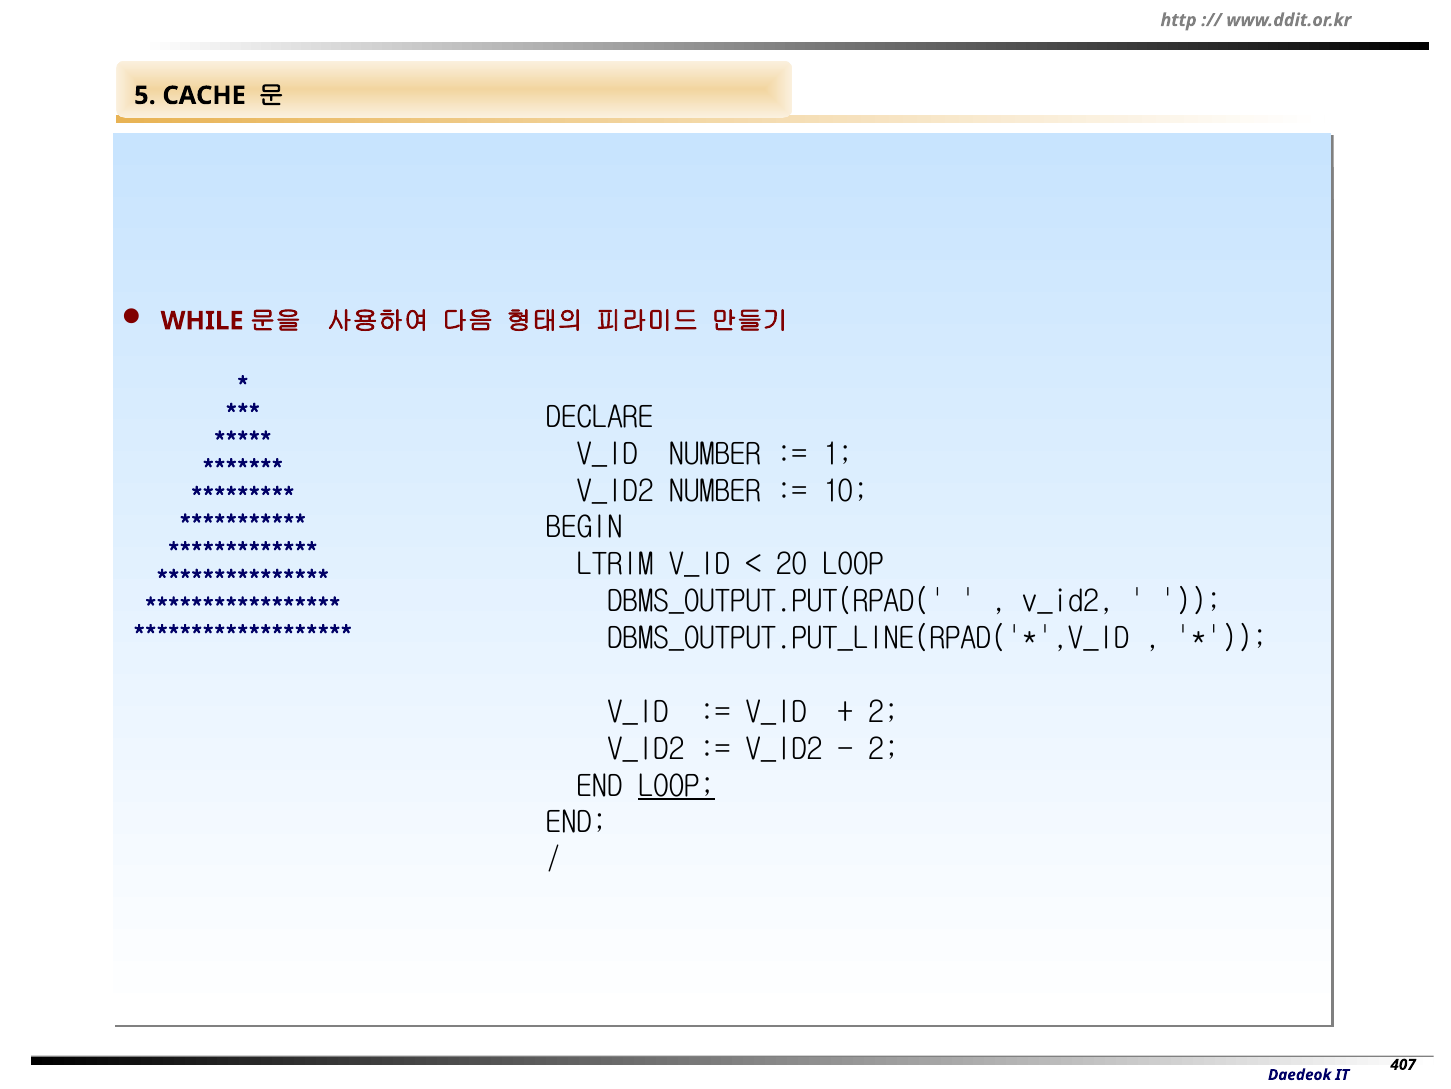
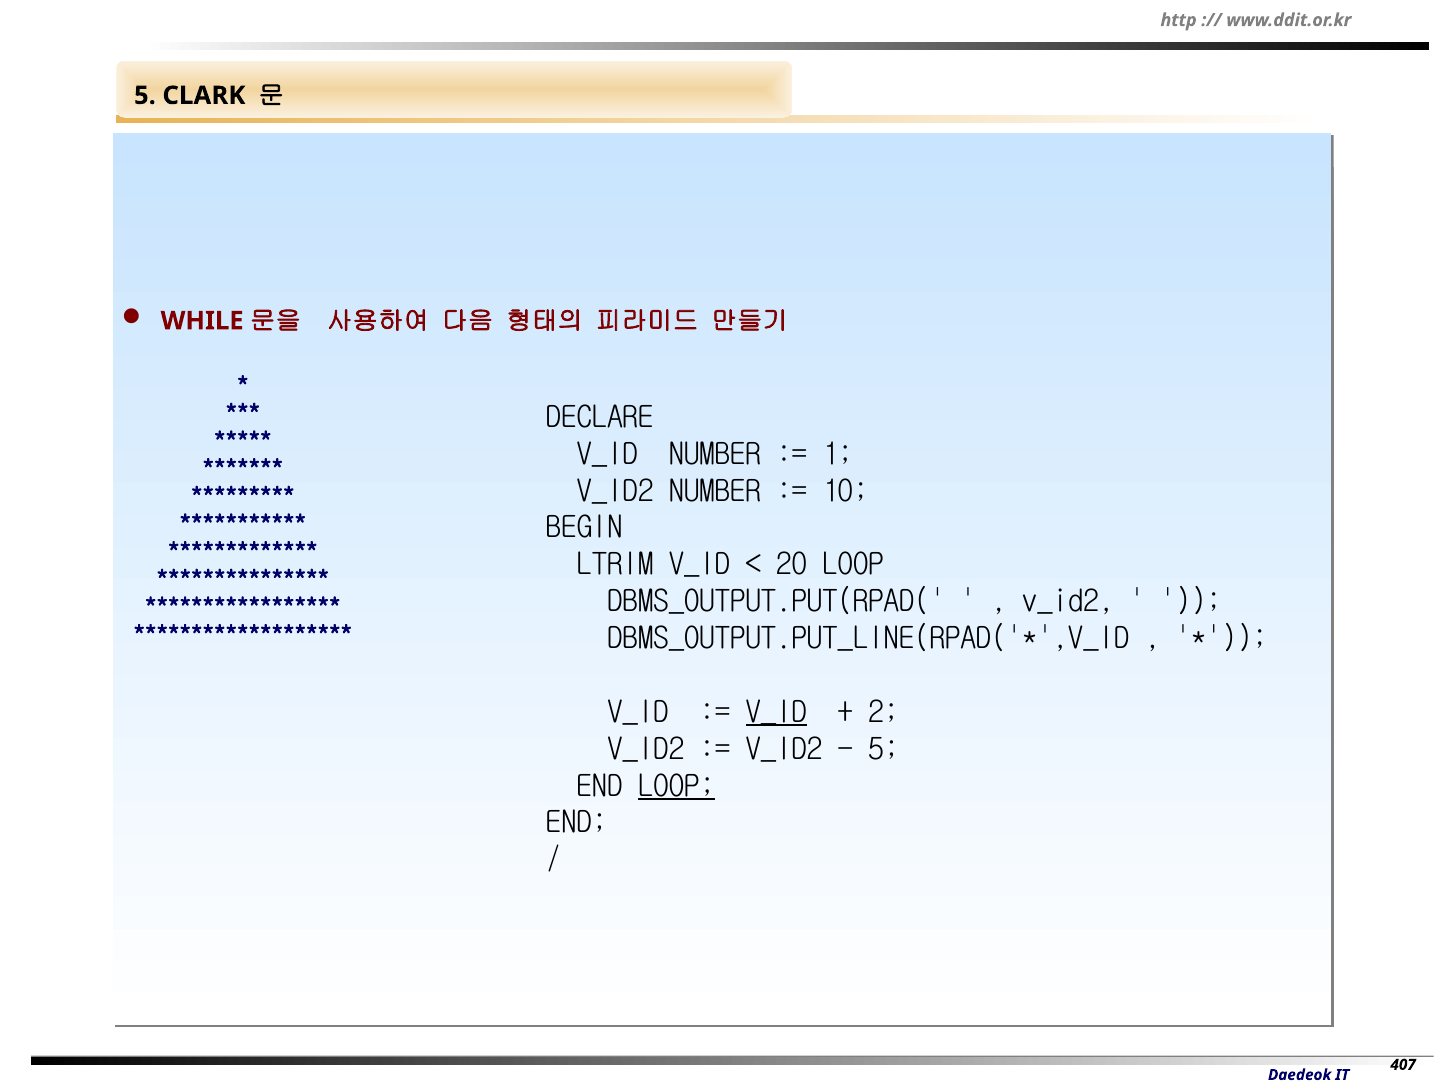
CACHE: CACHE -> CLARK
V_ID at (776, 712) underline: none -> present
2 at (884, 748): 2 -> 5
